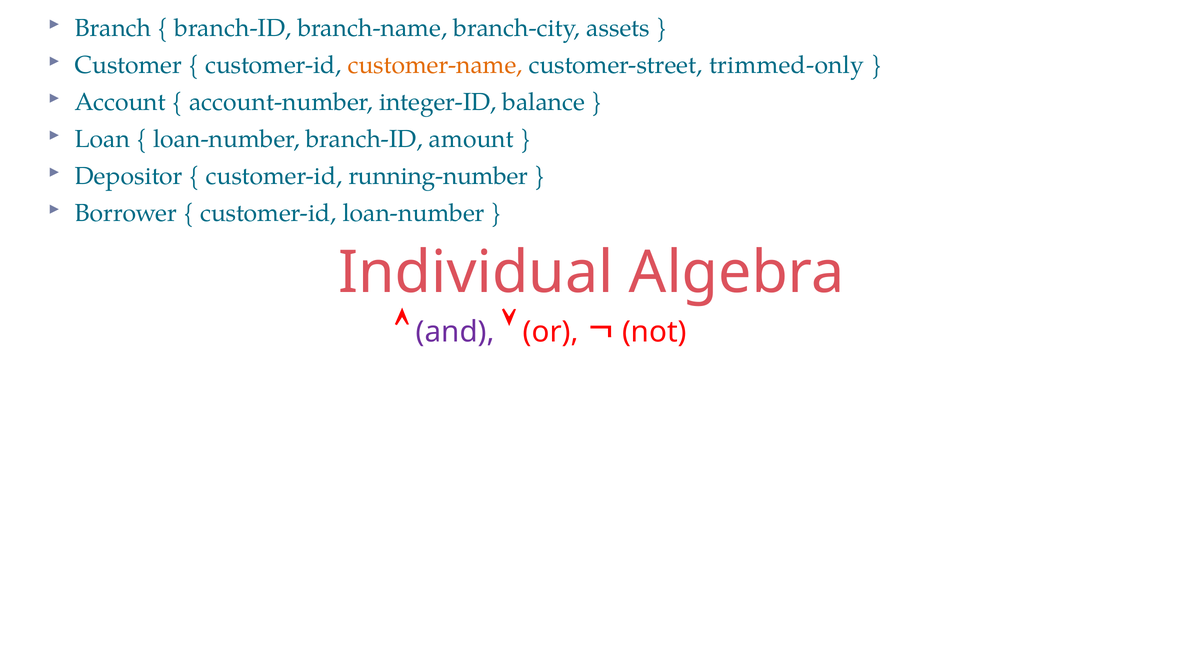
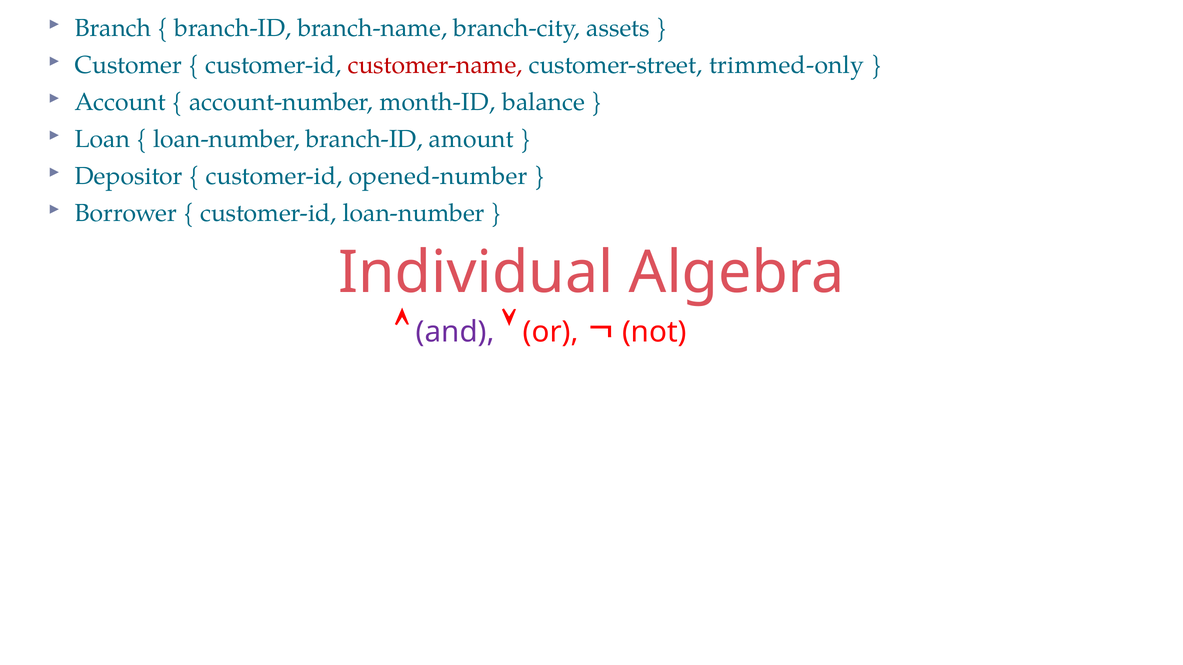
customer-name colour: orange -> red
integer-ID: integer-ID -> month-ID
running-number: running-number -> opened-number
